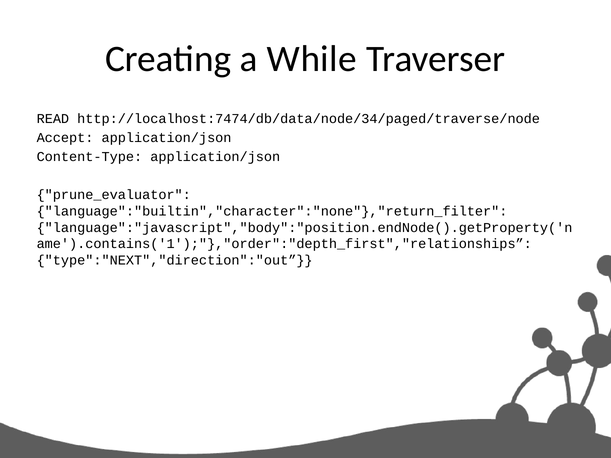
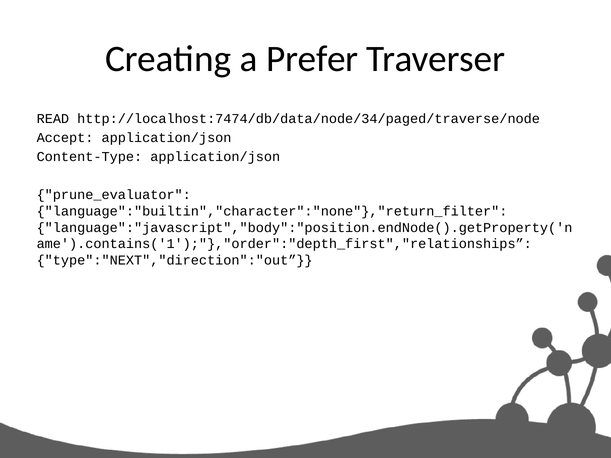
While: While -> Prefer
